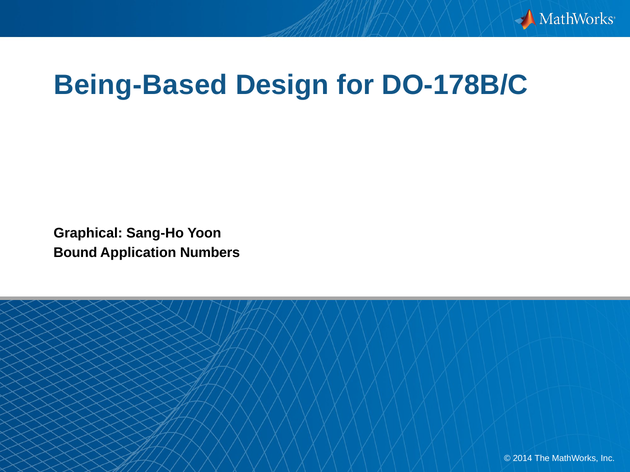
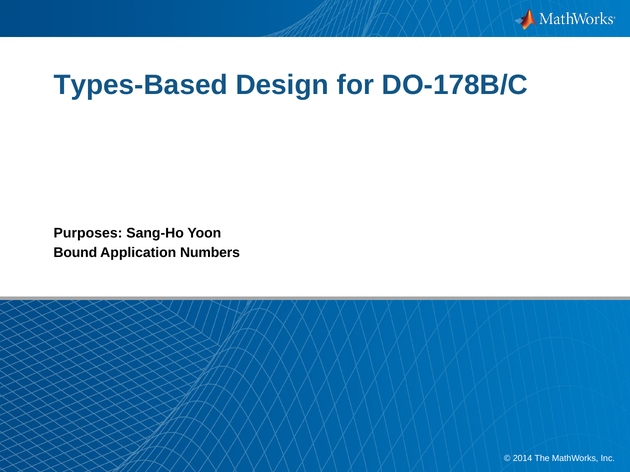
Being-Based: Being-Based -> Types-Based
Graphical: Graphical -> Purposes
